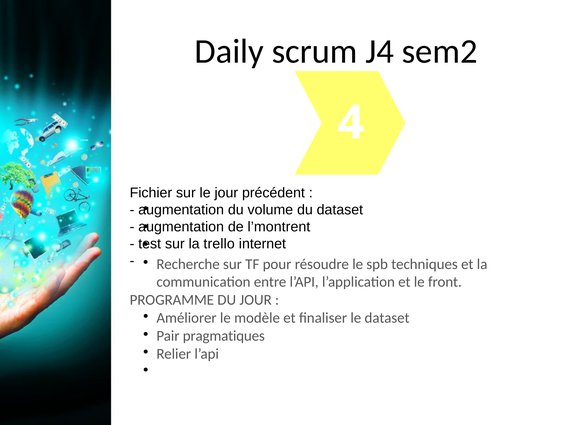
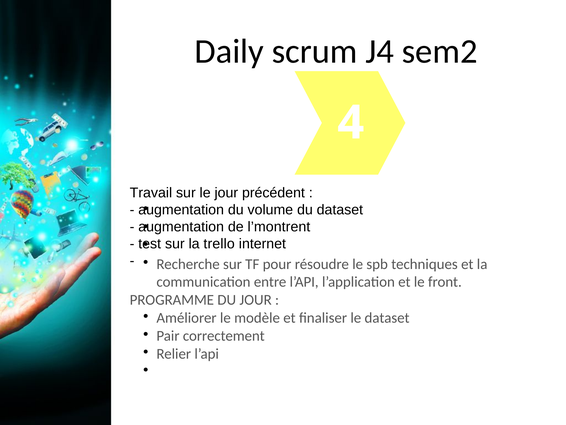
Fichier: Fichier -> Travail
pragmatiques: pragmatiques -> correctement
